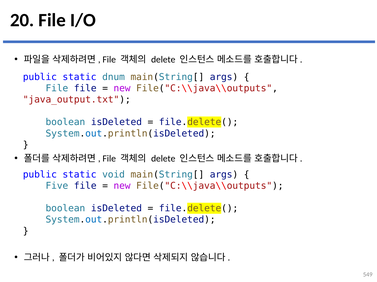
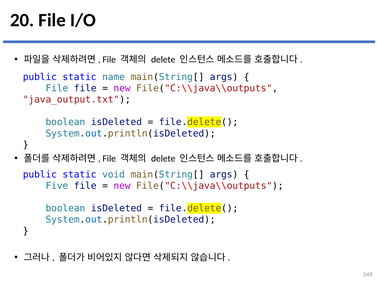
dnum: dnum -> name
